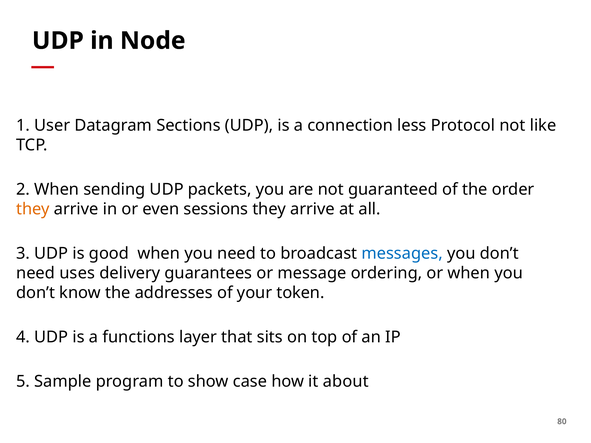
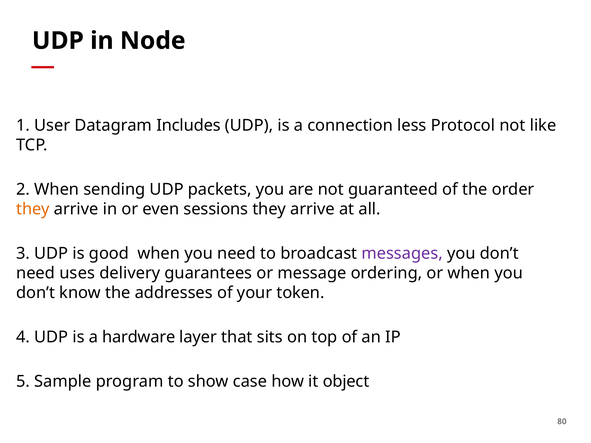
Sections: Sections -> Includes
messages colour: blue -> purple
functions: functions -> hardware
about: about -> object
